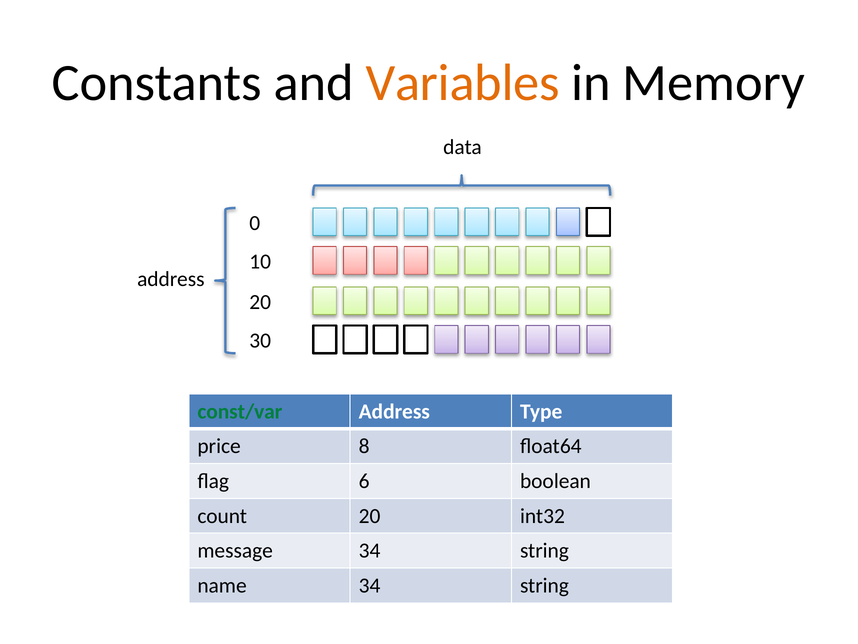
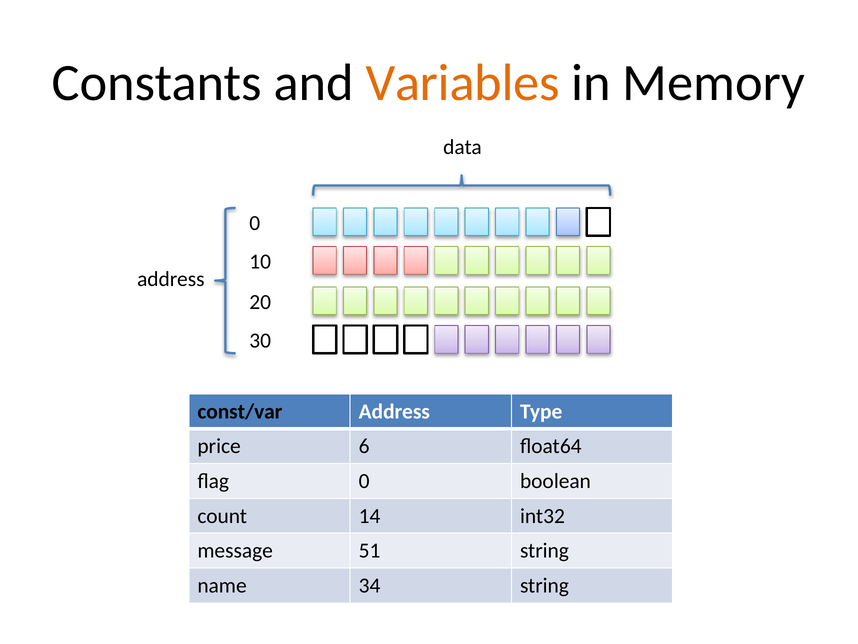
const/var colour: green -> black
8: 8 -> 6
flag 6: 6 -> 0
count 20: 20 -> 14
message 34: 34 -> 51
